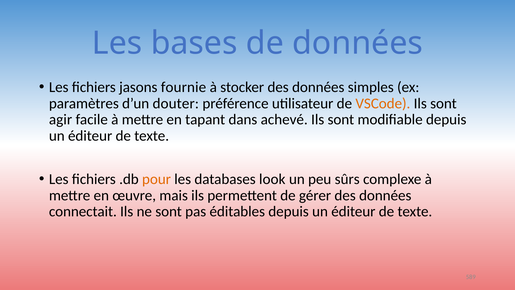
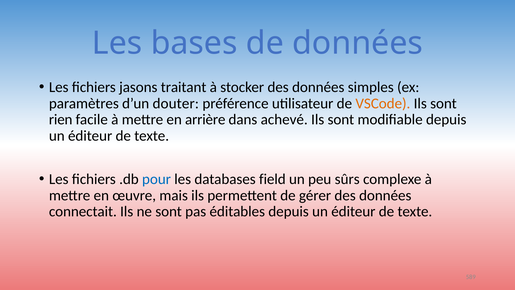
fournie: fournie -> traitant
agir: agir -> rien
tapant: tapant -> arrière
pour colour: orange -> blue
look: look -> field
